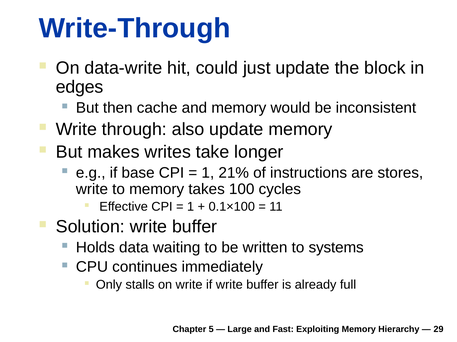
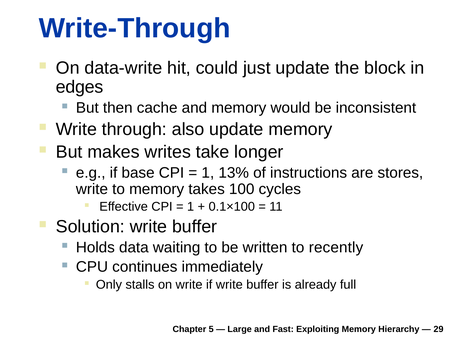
21%: 21% -> 13%
systems: systems -> recently
